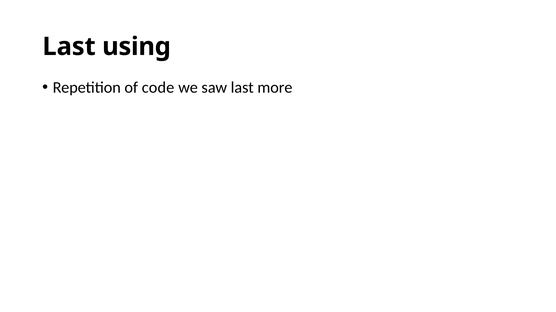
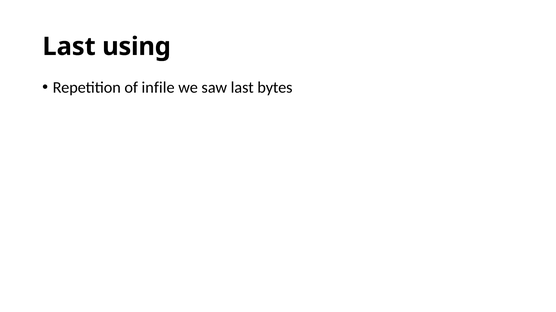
code: code -> infile
more: more -> bytes
